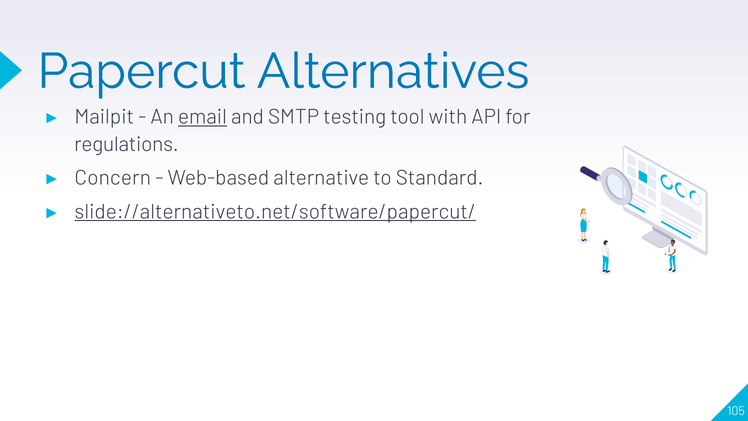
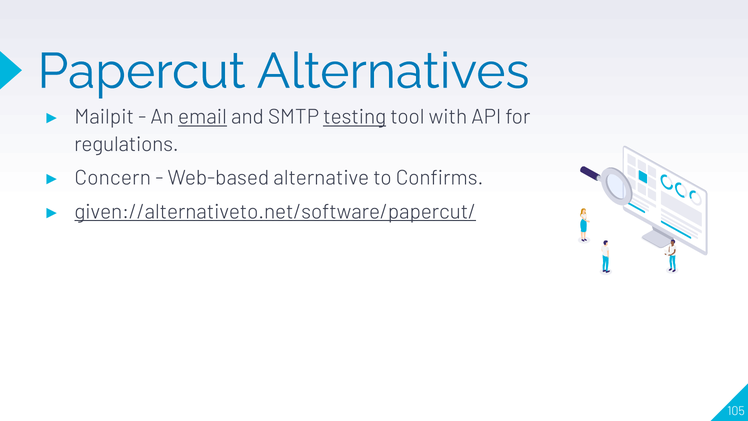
testing underline: none -> present
Standard: Standard -> Confirms
slide://alternativeto.net/software/papercut/: slide://alternativeto.net/software/papercut/ -> given://alternativeto.net/software/papercut/
